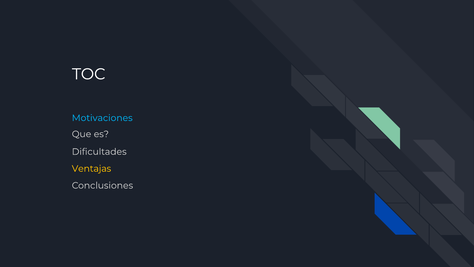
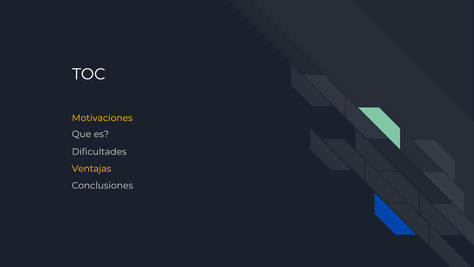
Motivaciones colour: light blue -> yellow
